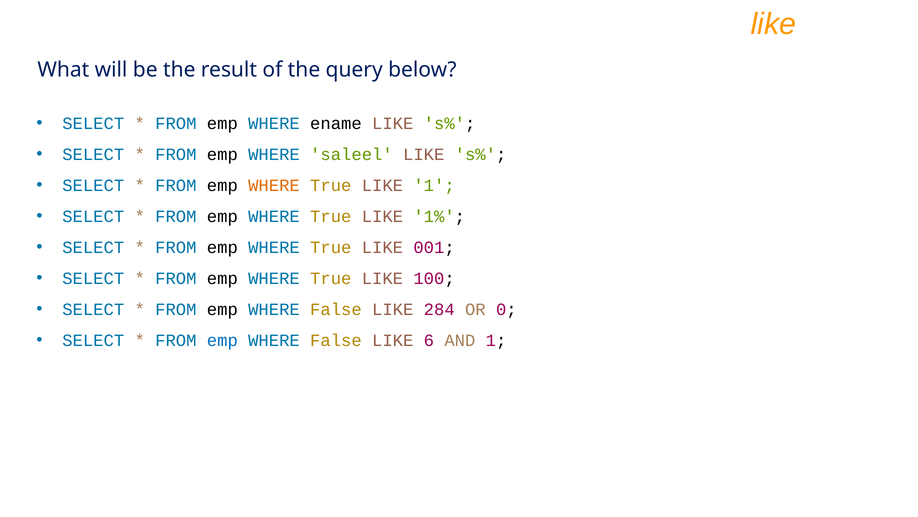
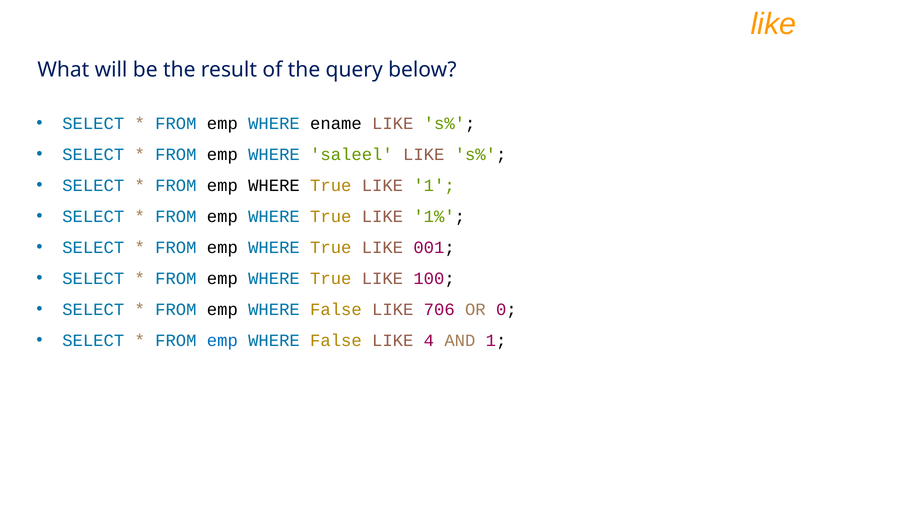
WHERE at (274, 185) colour: orange -> black
284: 284 -> 706
6: 6 -> 4
